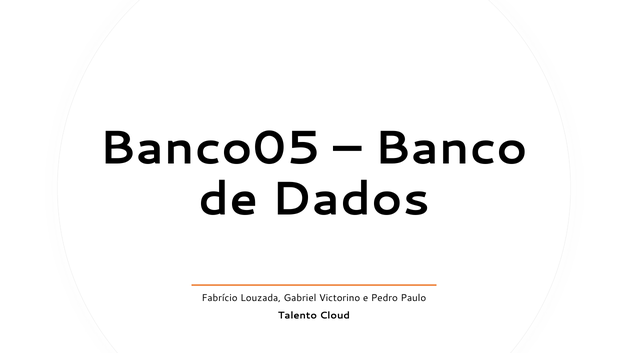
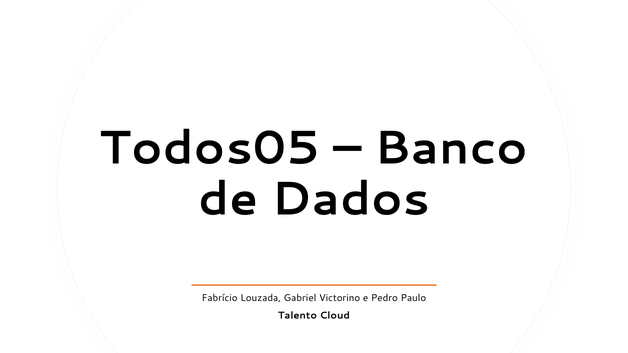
Banco05: Banco05 -> Todos05
